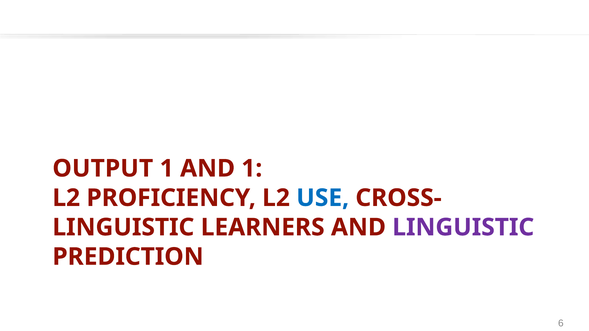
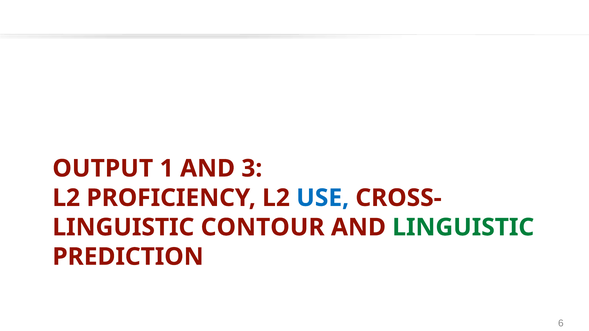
AND 1: 1 -> 3
LEARNERS: LEARNERS -> CONTOUR
LINGUISTIC at (463, 228) colour: purple -> green
